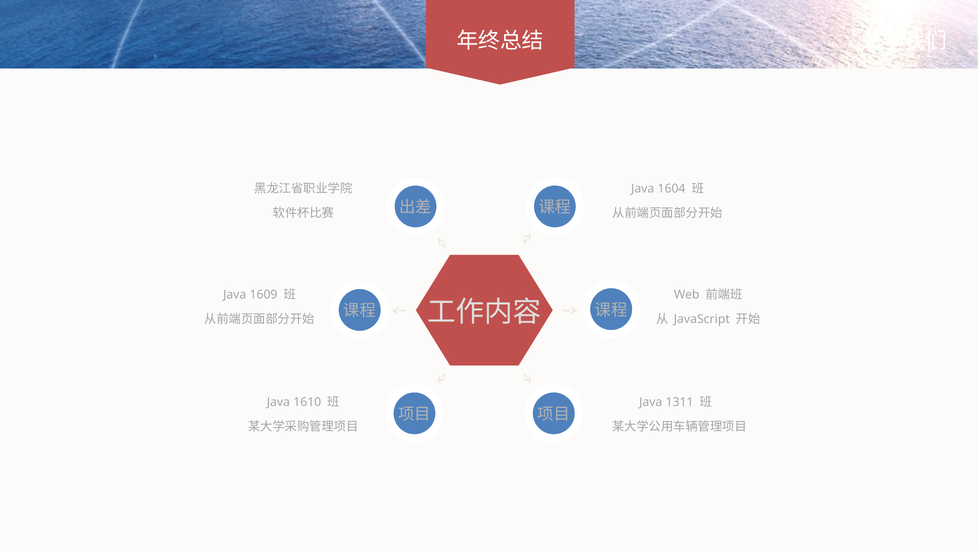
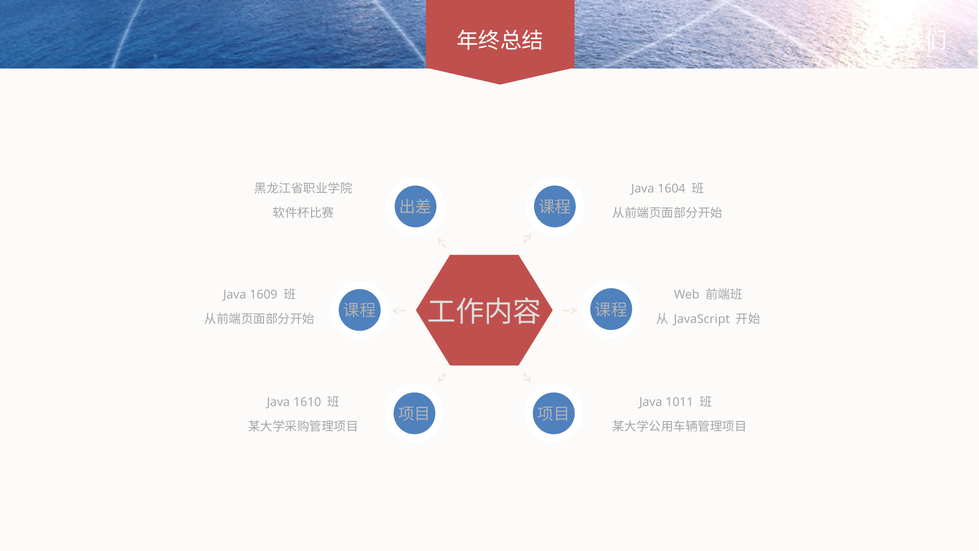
1311: 1311 -> 1011
